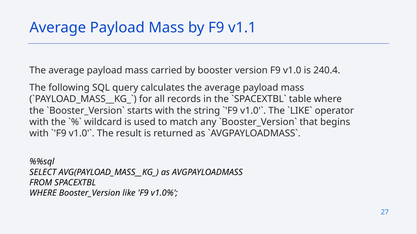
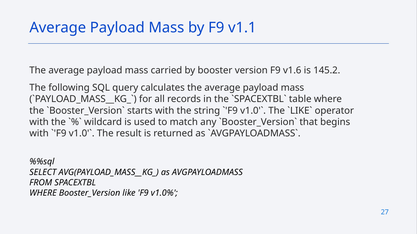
v1.0: v1.0 -> v1.6
240.4: 240.4 -> 145.2
